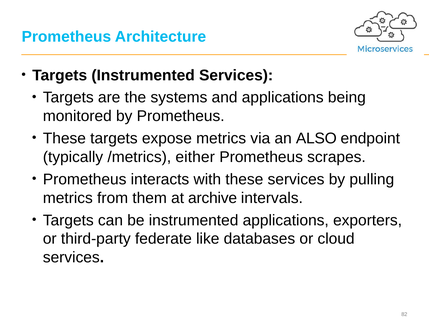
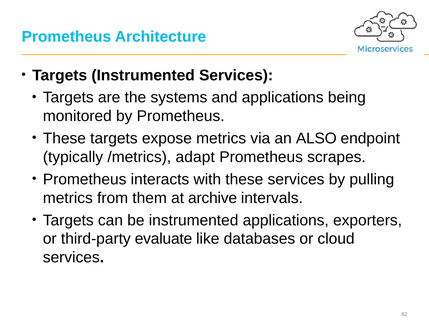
either: either -> adapt
federate: federate -> evaluate
